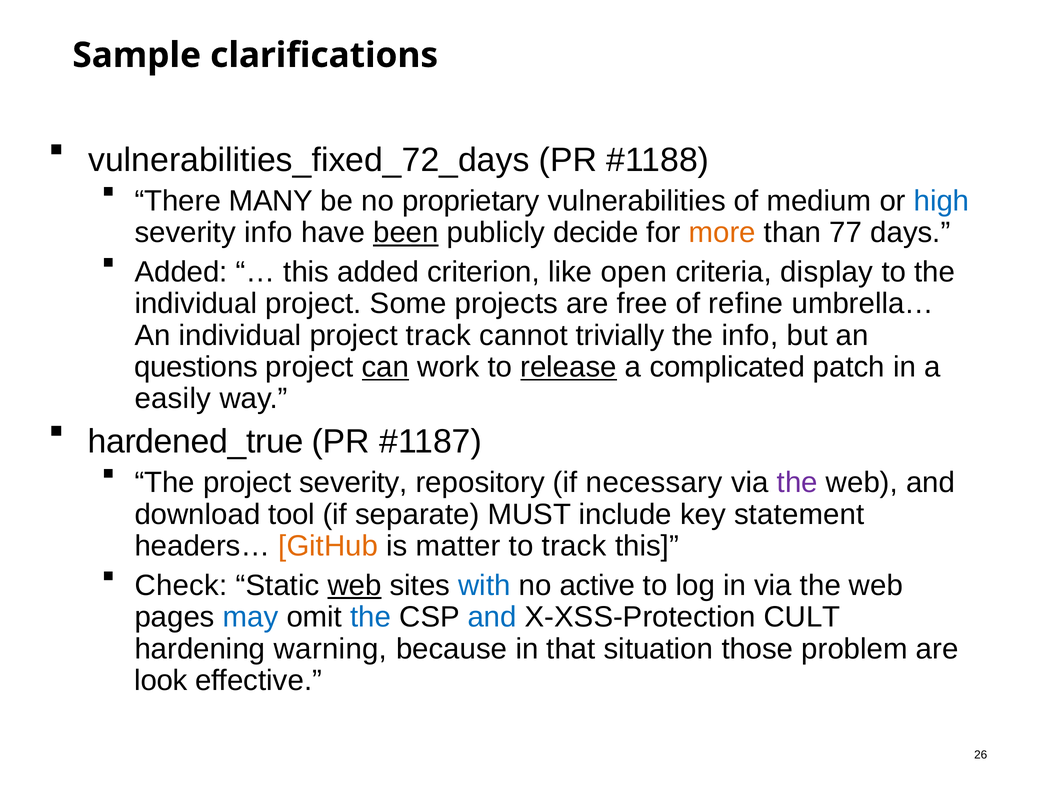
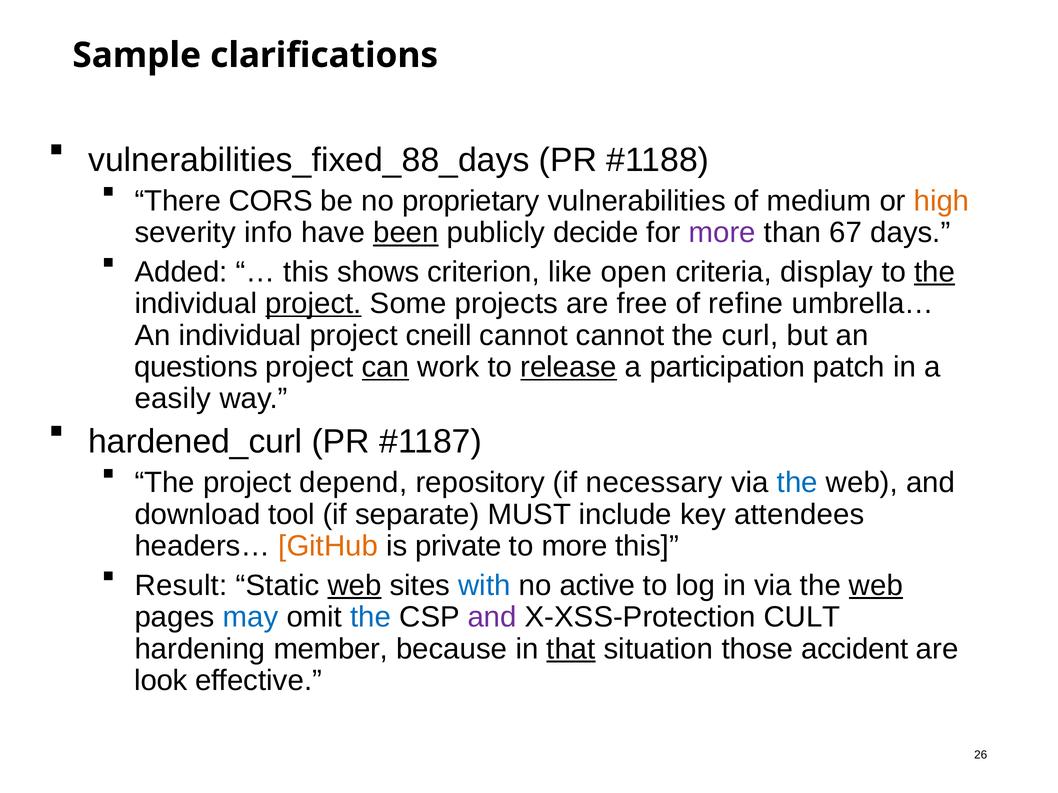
vulnerabilities_fixed_72_days: vulnerabilities_fixed_72_days -> vulnerabilities_fixed_88_days
MANY: MANY -> CORS
high colour: blue -> orange
more at (722, 233) colour: orange -> purple
77: 77 -> 67
this added: added -> shows
the at (935, 272) underline: none -> present
project at (313, 304) underline: none -> present
project track: track -> cneill
cannot trivially: trivially -> cannot
the info: info -> curl
complicated: complicated -> participation
hardened_true: hardened_true -> hardened_curl
project severity: severity -> depend
the at (797, 483) colour: purple -> blue
statement: statement -> attendees
matter: matter -> private
to track: track -> more
Check: Check -> Result
web at (876, 586) underline: none -> present
and at (492, 617) colour: blue -> purple
warning: warning -> member
that underline: none -> present
problem: problem -> accident
